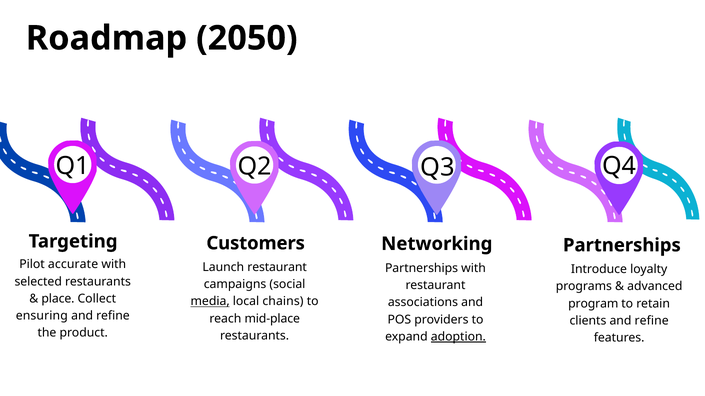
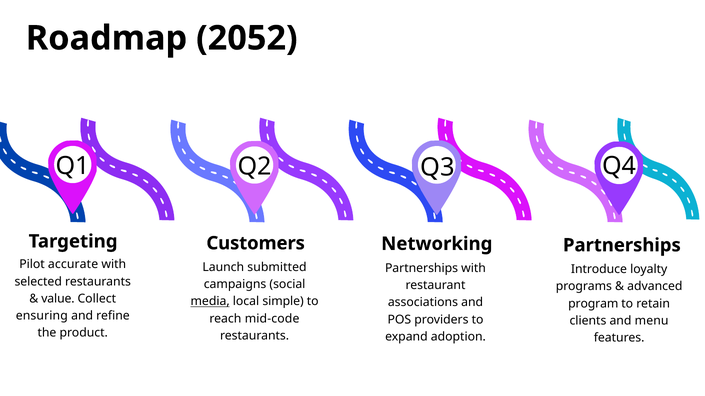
2050: 2050 -> 2052
Launch restaurant: restaurant -> submitted
place: place -> value
chains: chains -> simple
mid-place: mid-place -> mid-code
clients and refine: refine -> menu
adoption underline: present -> none
